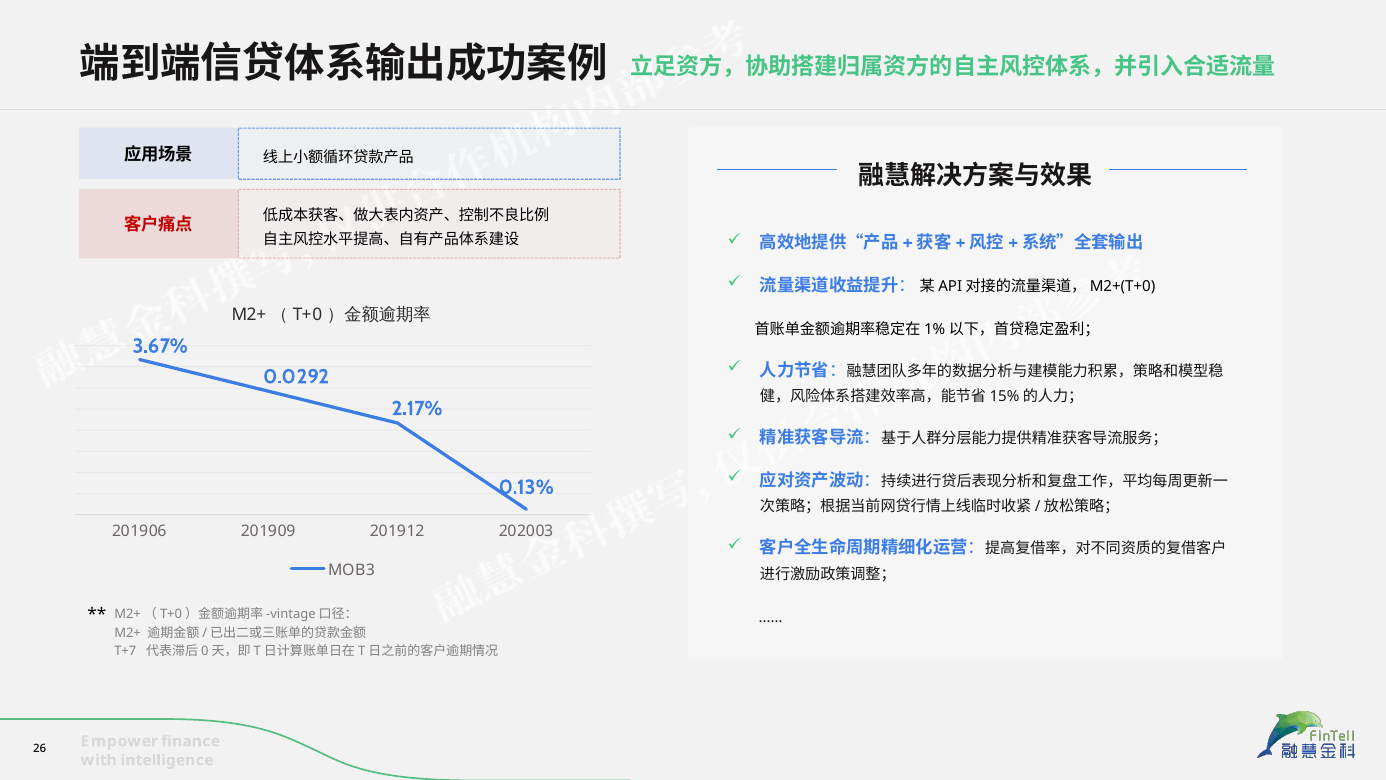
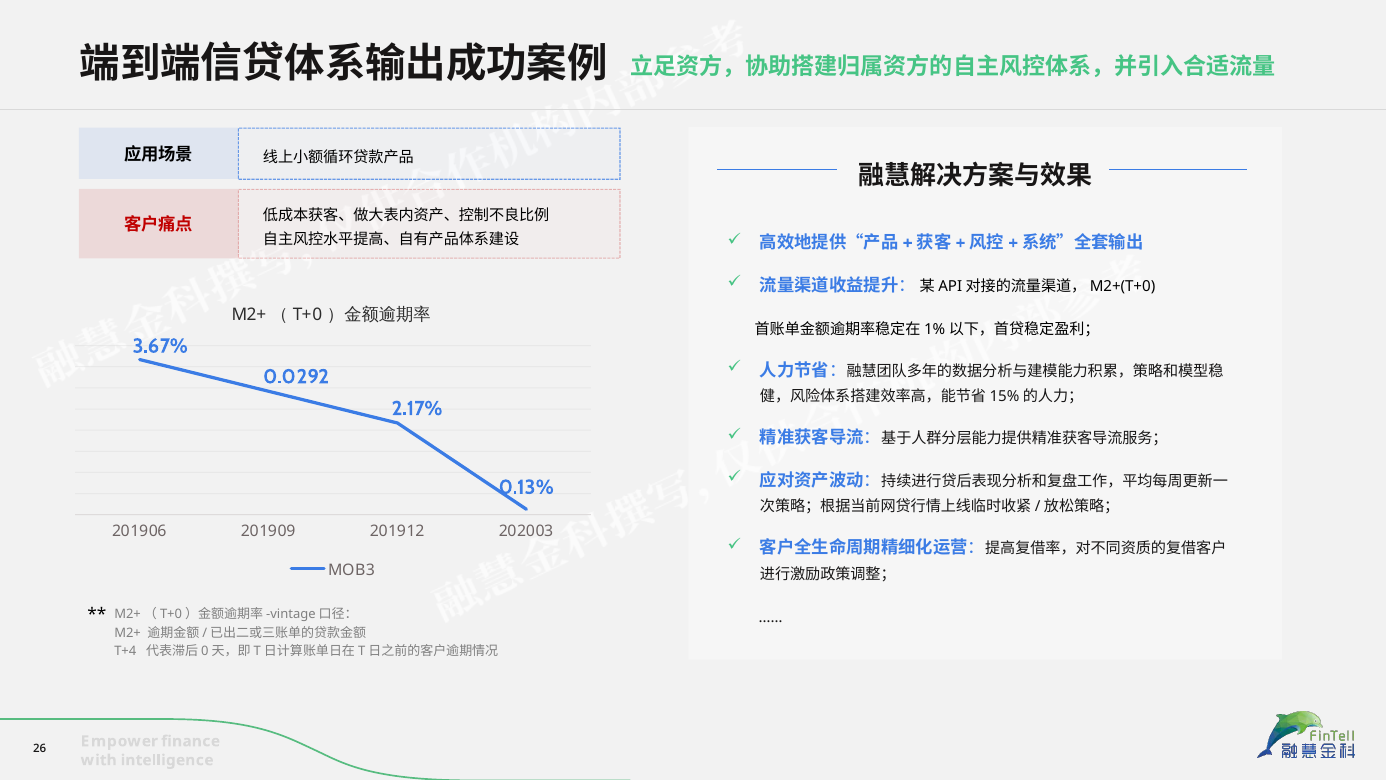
T+7: T+7 -> T+4
